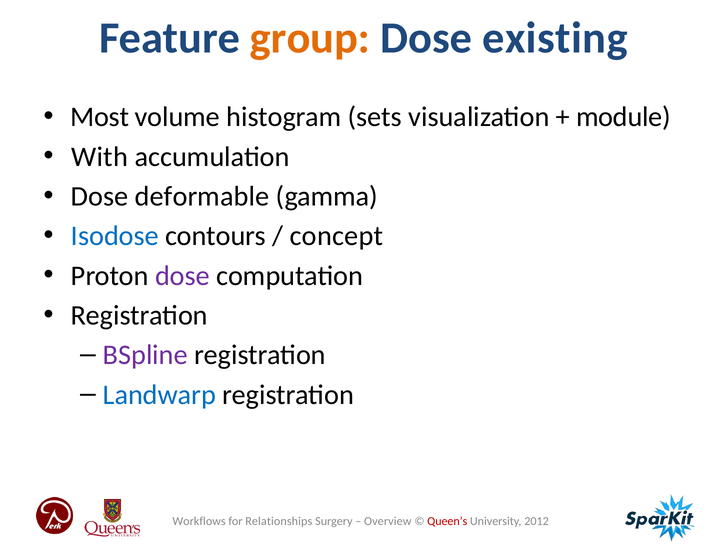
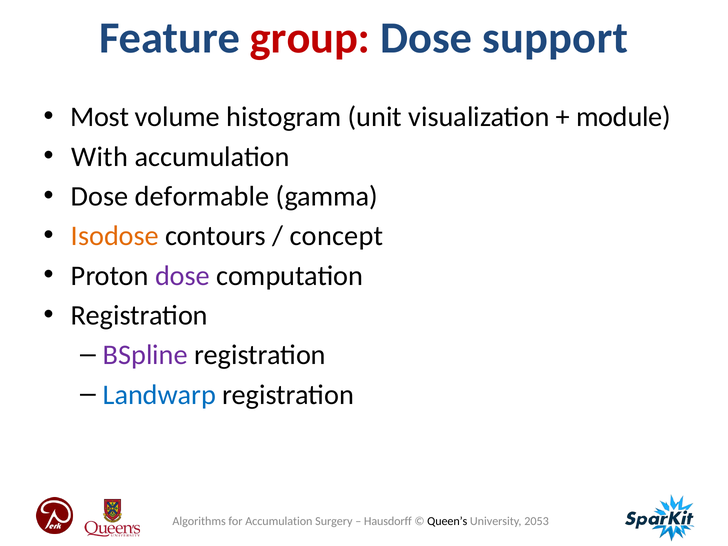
group colour: orange -> red
existing: existing -> support
sets: sets -> unit
Isodose colour: blue -> orange
Workflows: Workflows -> Algorithms
for Relationships: Relationships -> Accumulation
Overview: Overview -> Hausdorff
Queen’s colour: red -> black
2012: 2012 -> 2053
